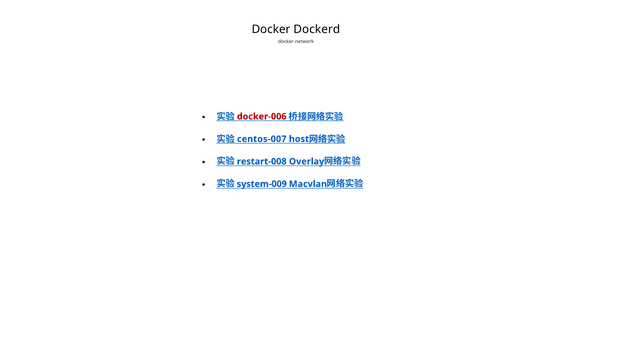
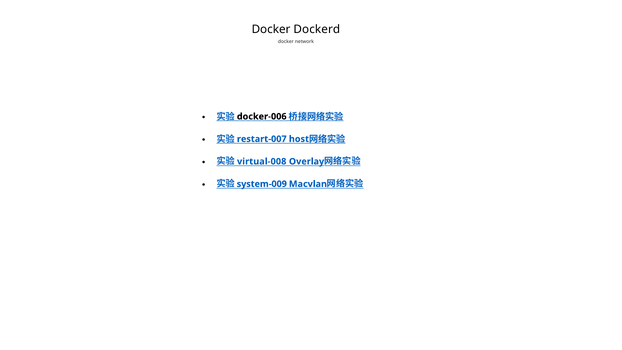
docker-006 colour: red -> black
centos-007: centos-007 -> restart-007
restart-008: restart-008 -> virtual-008
